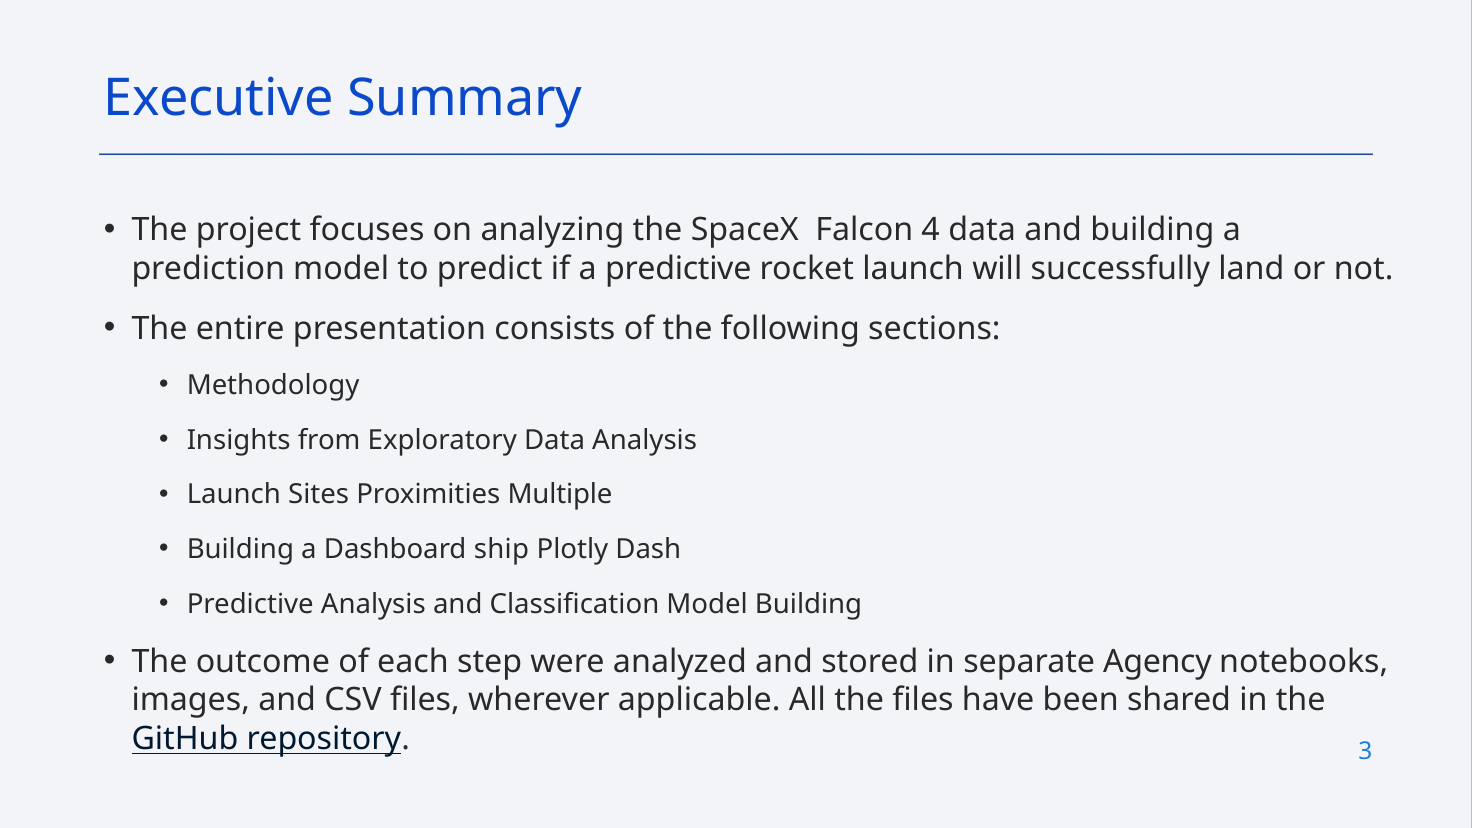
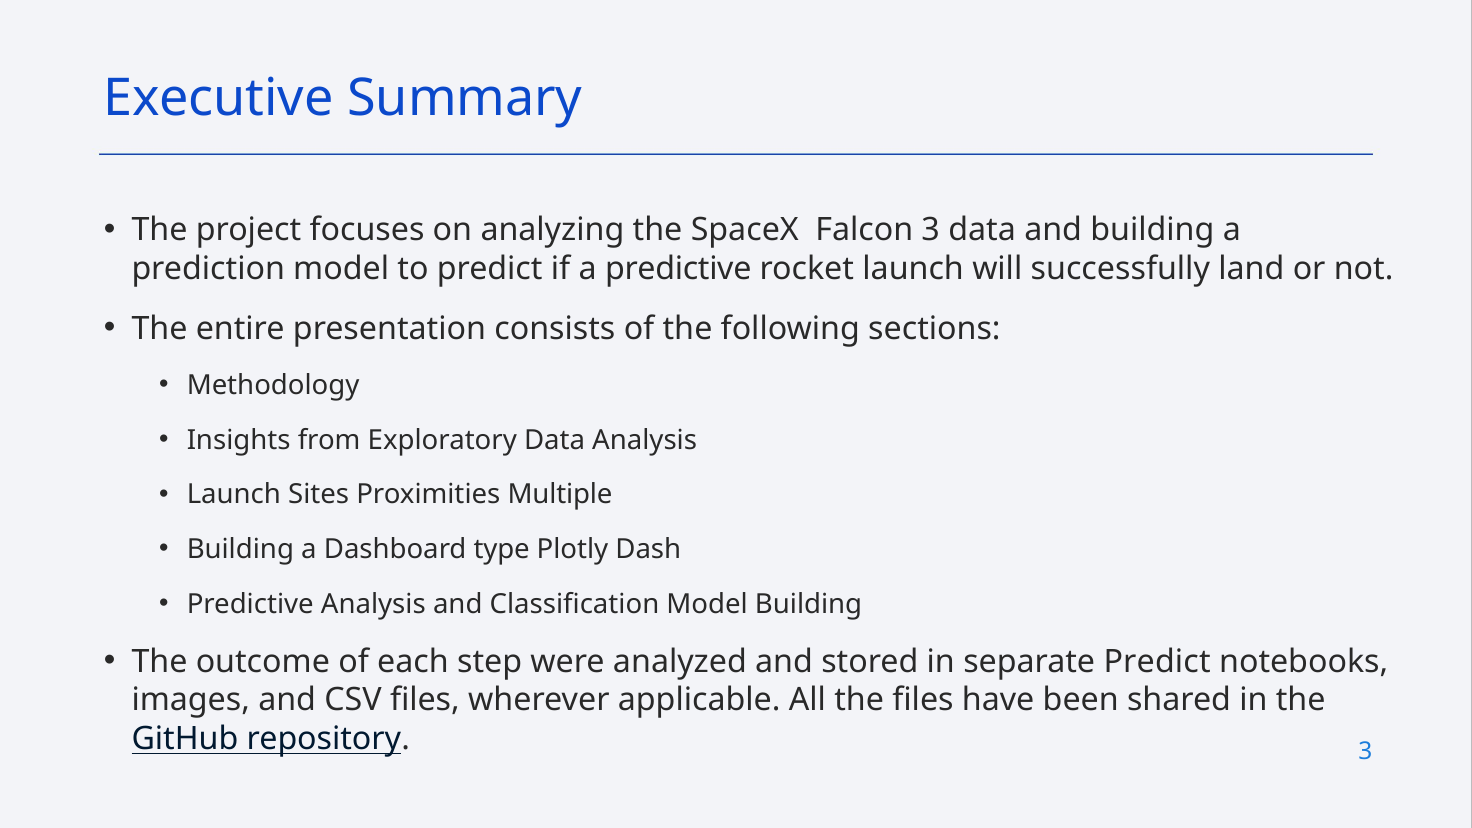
Falcon 4: 4 -> 3
ship: ship -> type
separate Agency: Agency -> Predict
